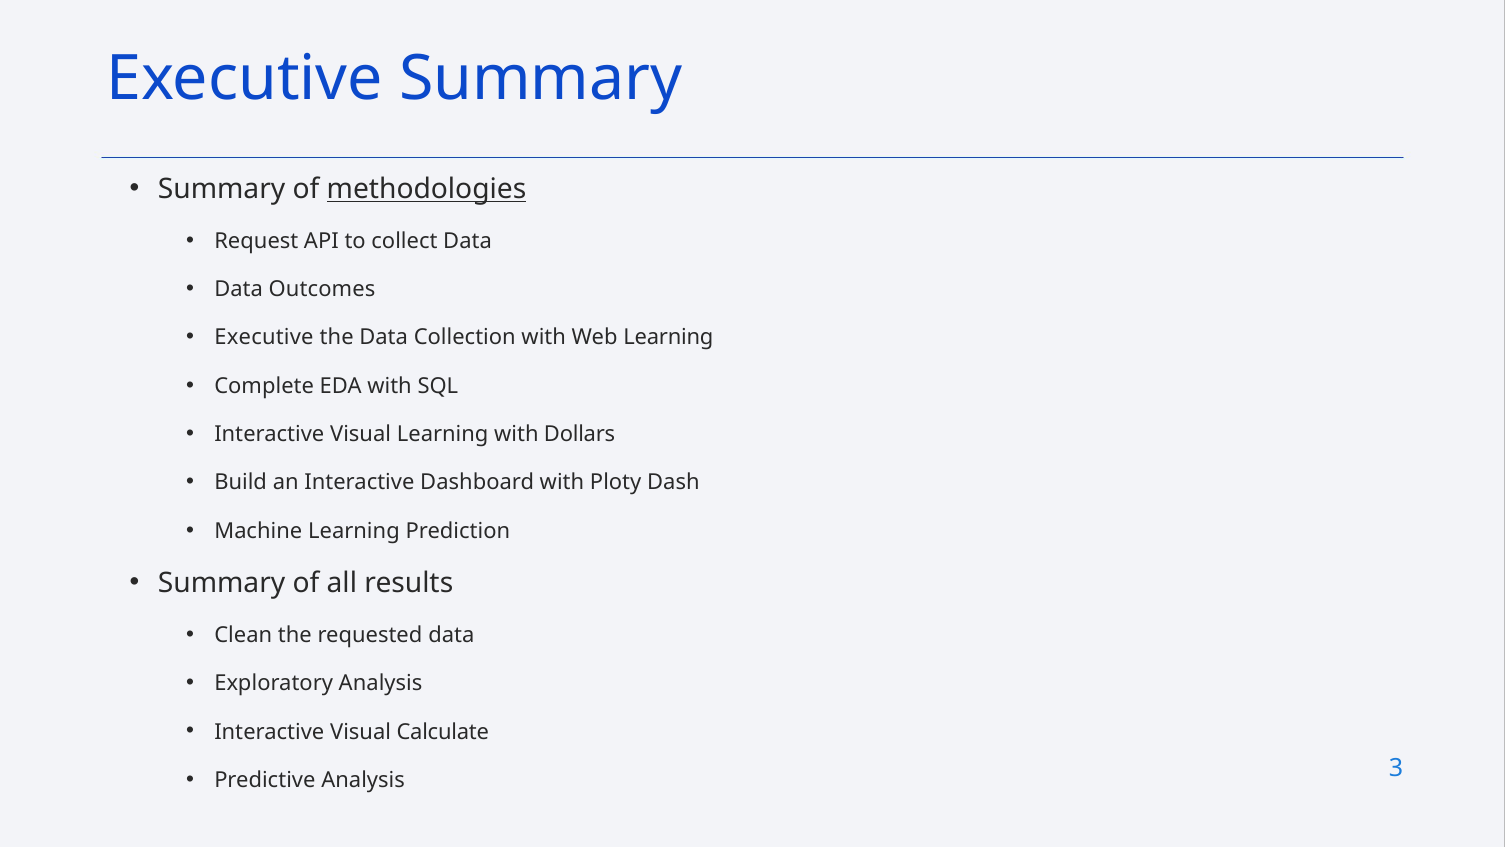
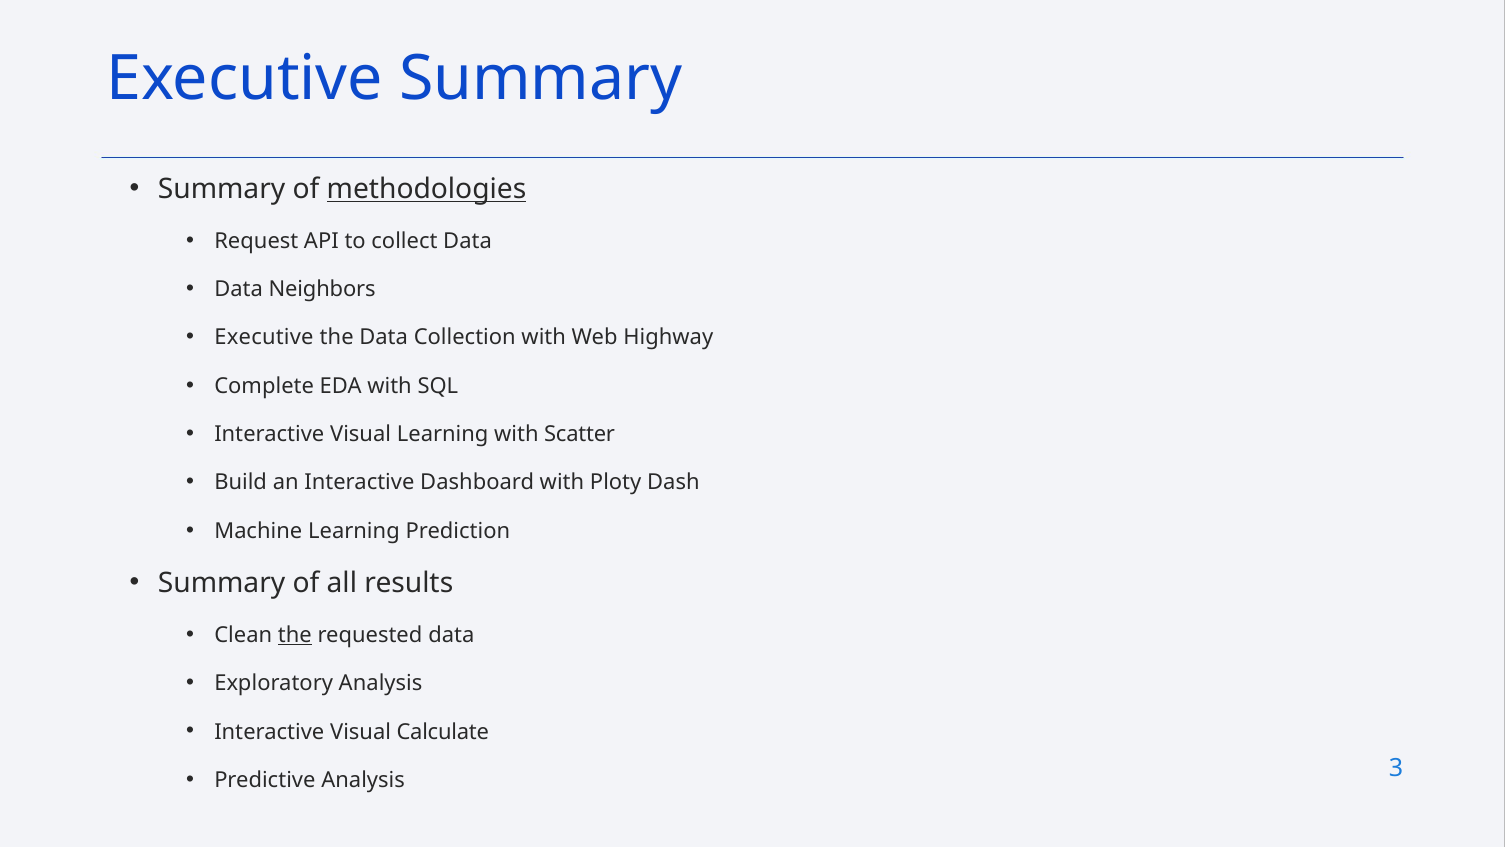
Outcomes: Outcomes -> Neighbors
Web Learning: Learning -> Highway
Dollars: Dollars -> Scatter
the at (295, 635) underline: none -> present
